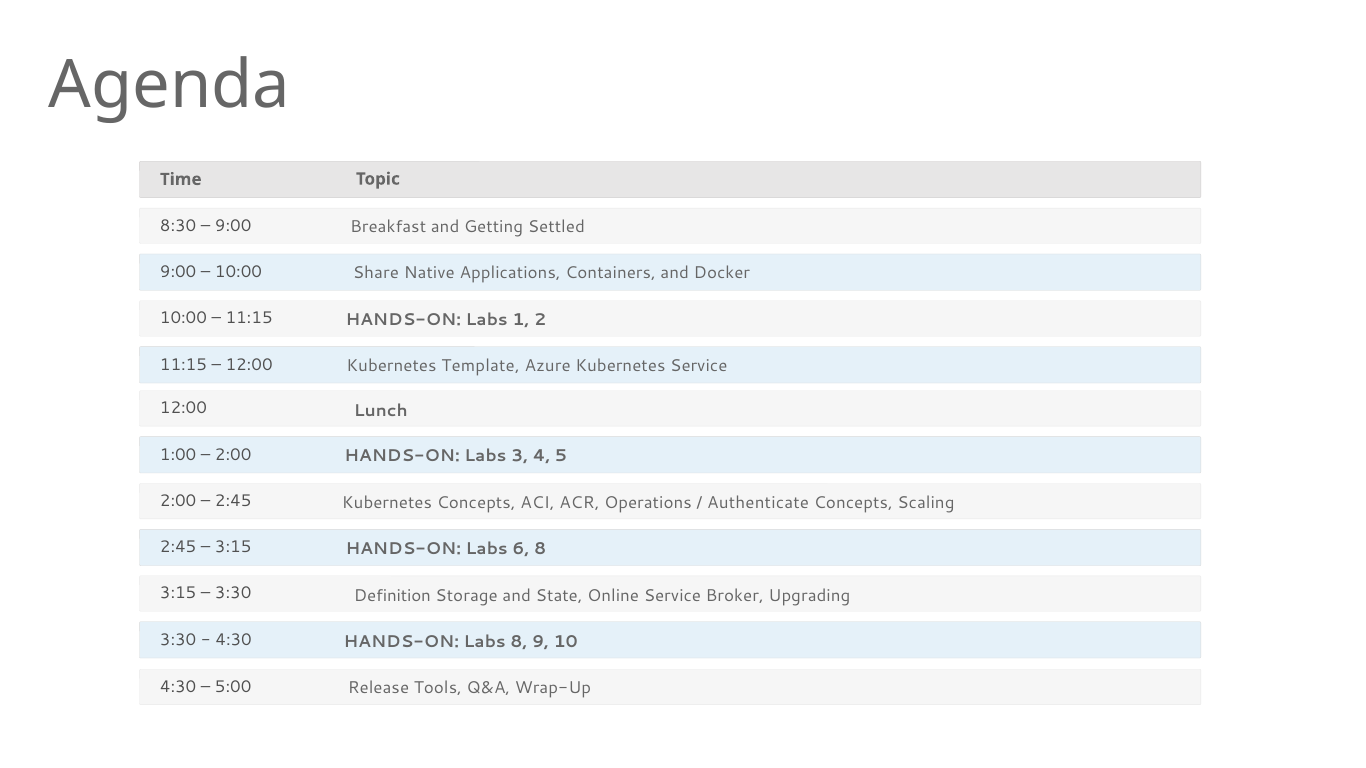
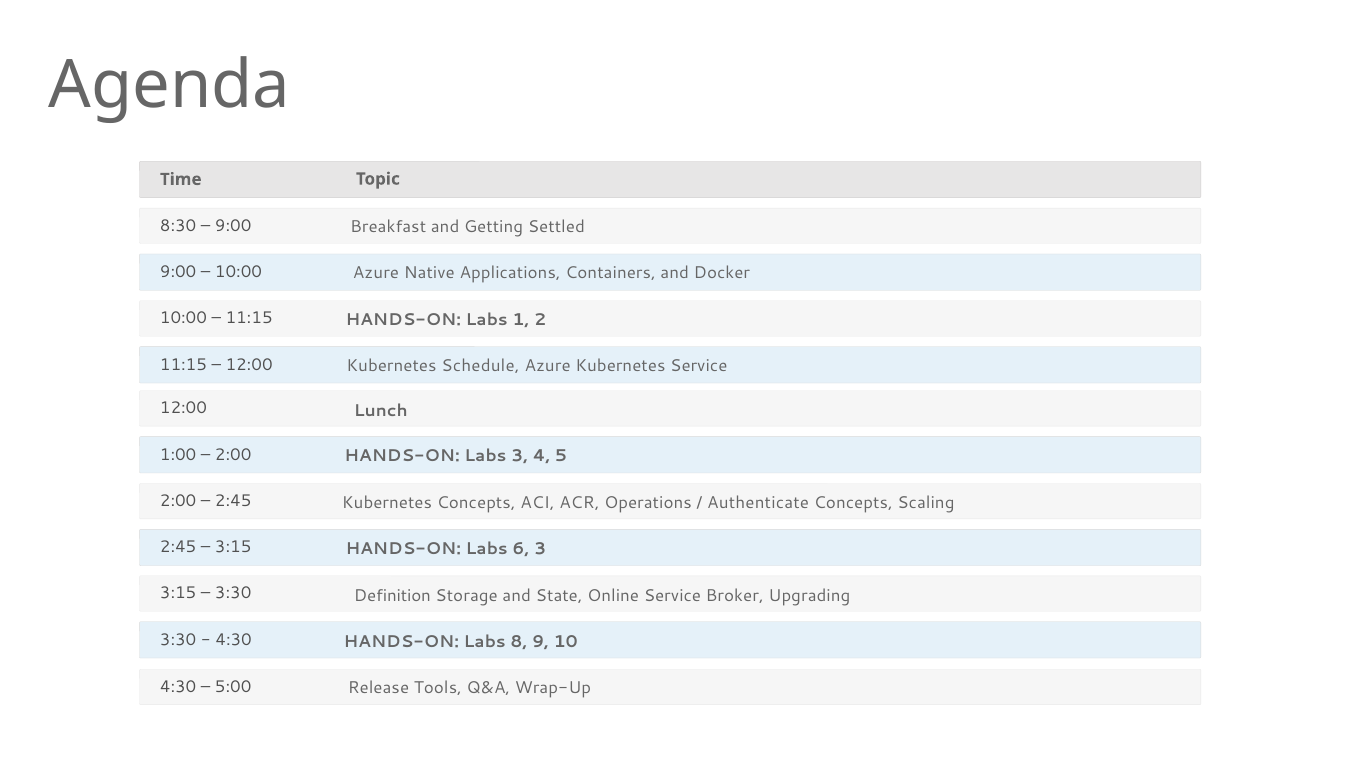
Share at (376, 273): Share -> Azure
Template: Template -> Schedule
6 8: 8 -> 3
